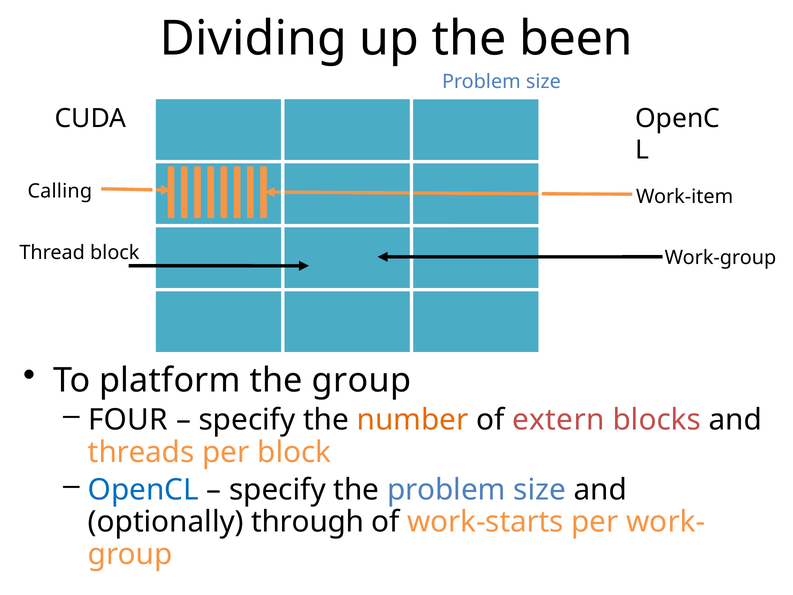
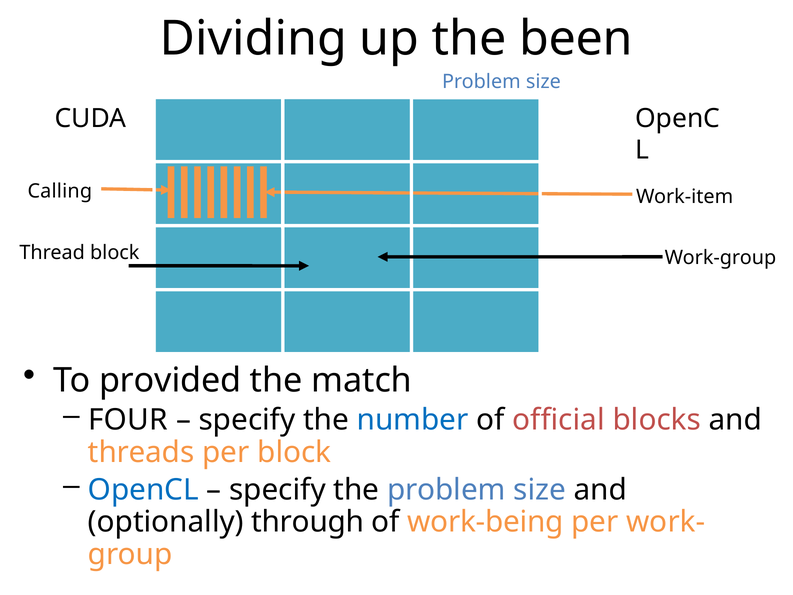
platform: platform -> provided
the group: group -> match
number colour: orange -> blue
extern: extern -> official
work-starts: work-starts -> work-being
